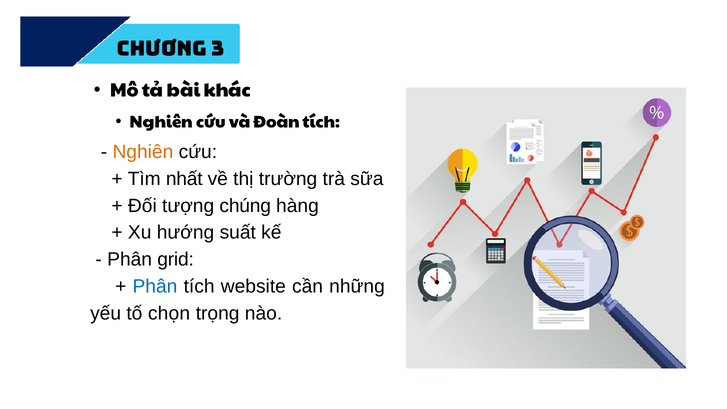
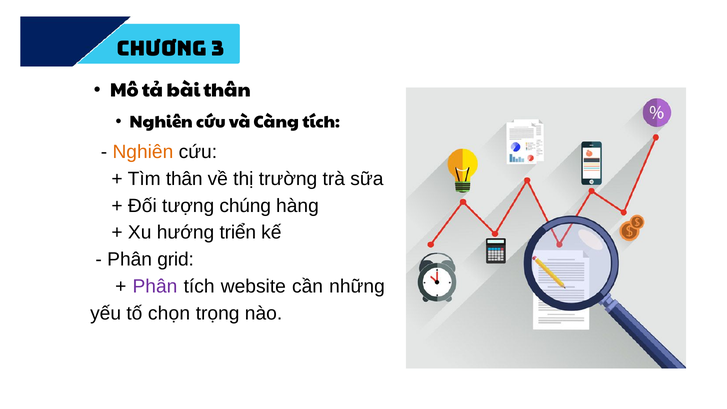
bài khác: khác -> thân
Đoàn: Đoàn -> Càng
Tìm nhất: nhất -> thân
suất: suất -> triển
Phân at (155, 286) colour: blue -> purple
